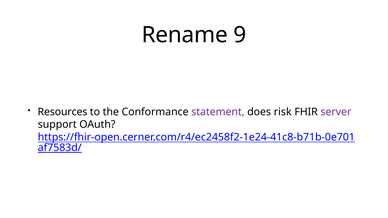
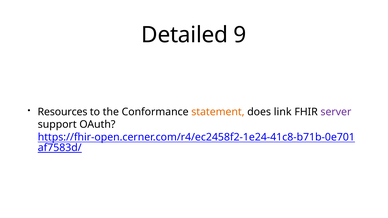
Rename: Rename -> Detailed
statement colour: purple -> orange
risk: risk -> link
